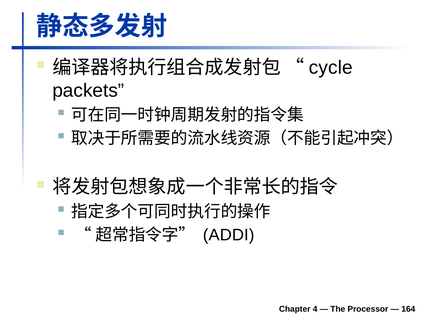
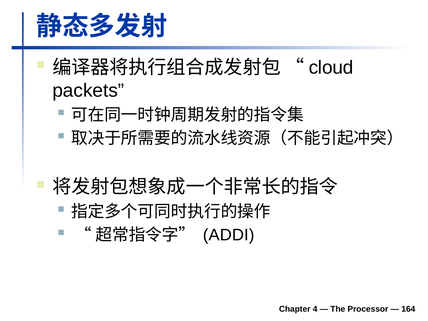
cycle: cycle -> cloud
